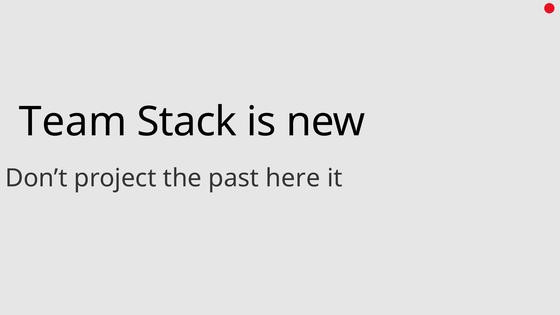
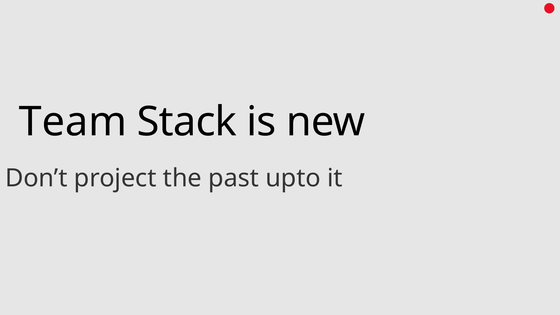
here: here -> upto
